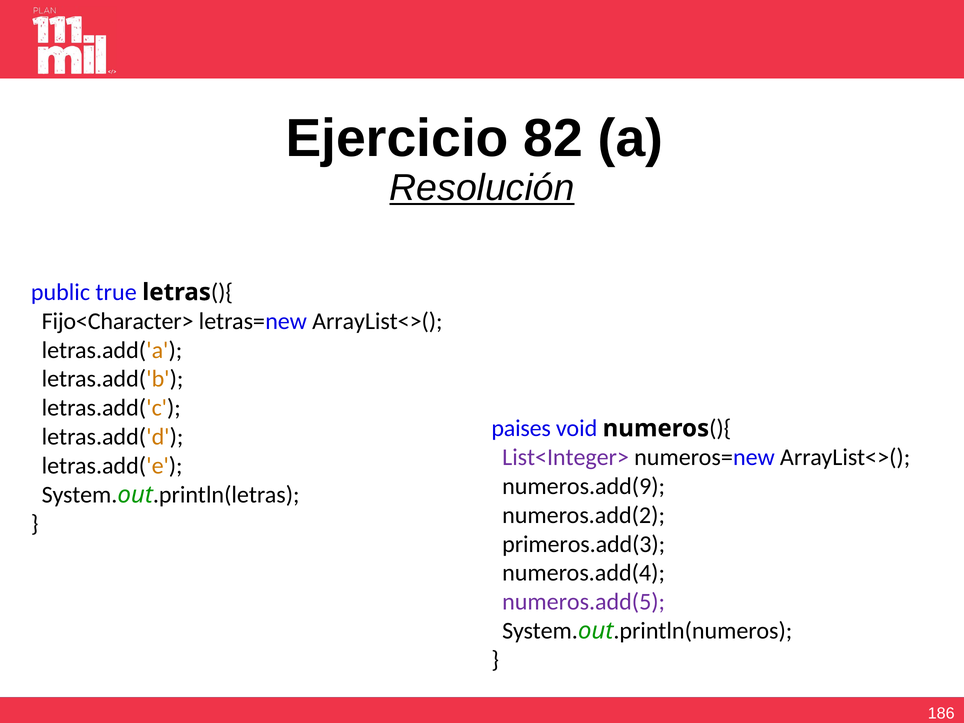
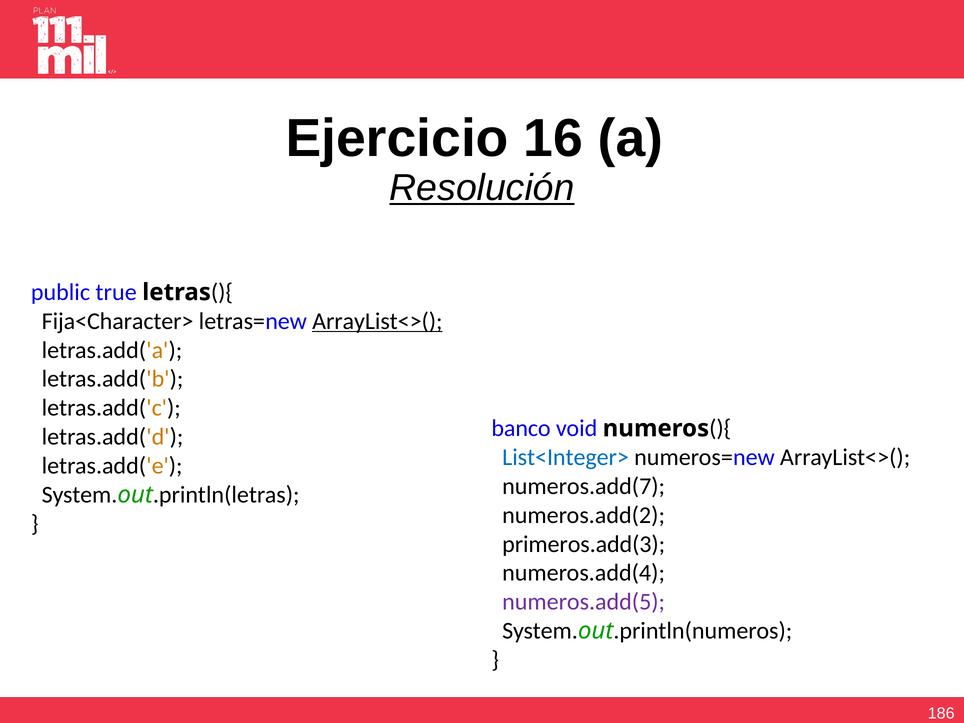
82: 82 -> 16
Fijo<Character>: Fijo<Character> -> Fija<Character>
ArrayList<>( at (377, 321) underline: none -> present
paises: paises -> banco
List<Integer> colour: purple -> blue
numeros.add(9: numeros.add(9 -> numeros.add(7
